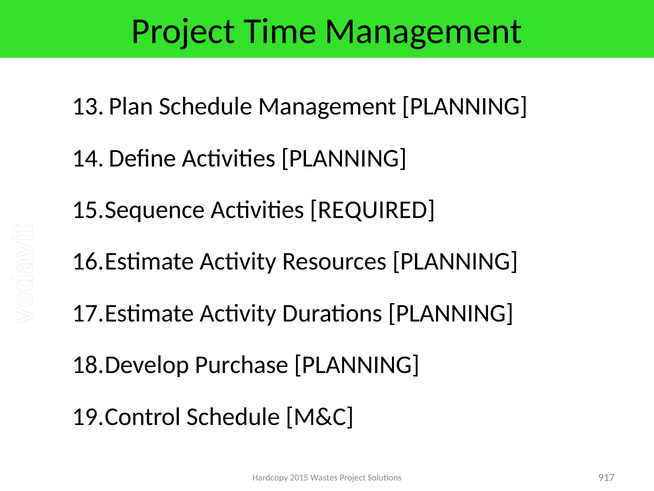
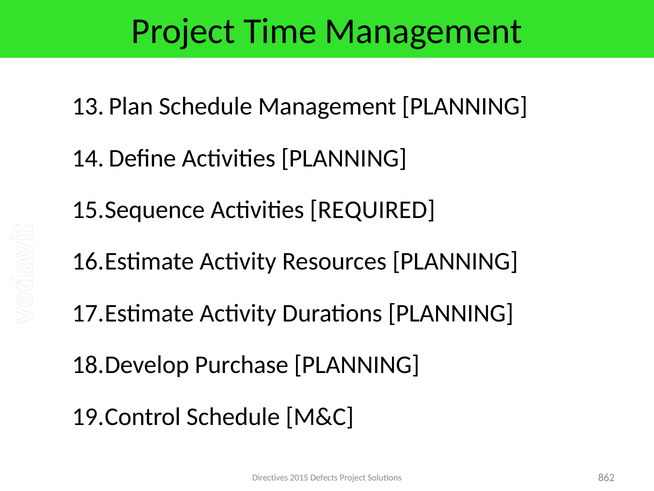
Hardcopy: Hardcopy -> Directives
Wastes: Wastes -> Defects
917: 917 -> 862
